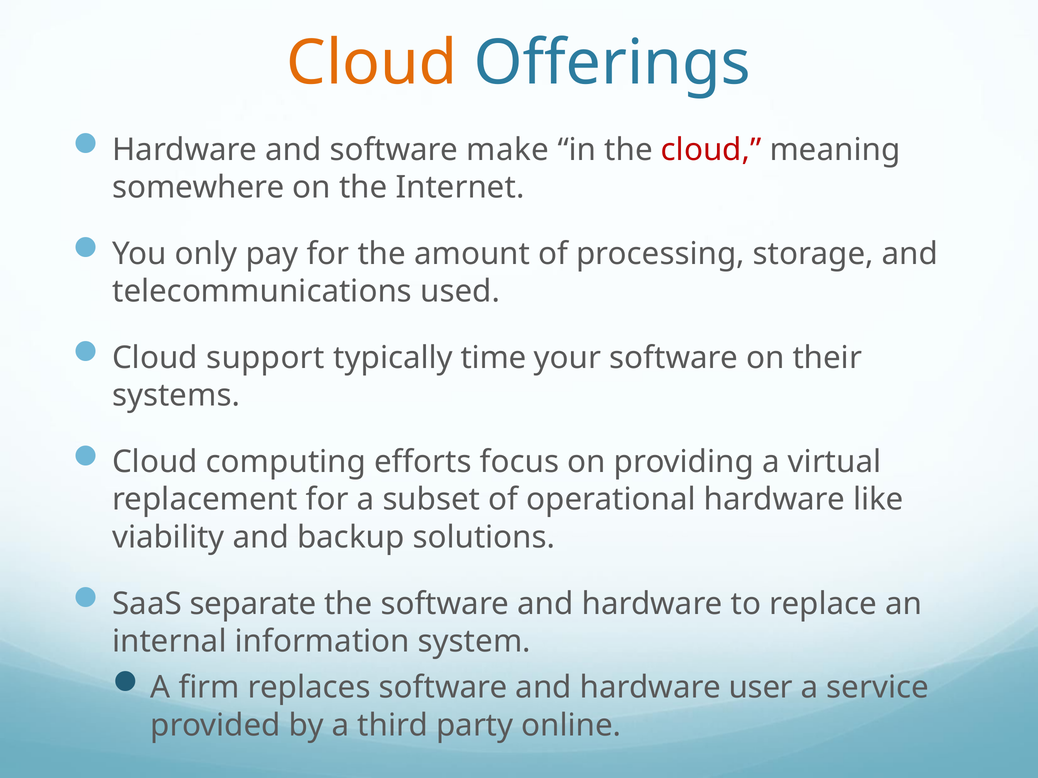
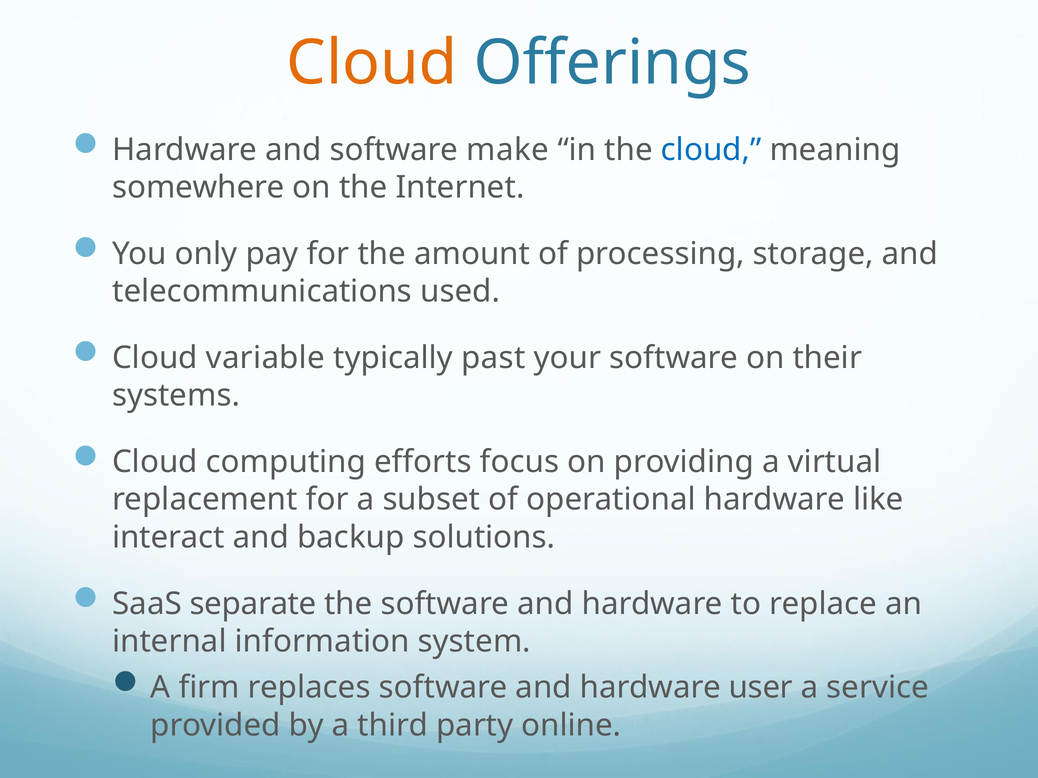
cloud at (711, 150) colour: red -> blue
support: support -> variable
time: time -> past
viability: viability -> interact
